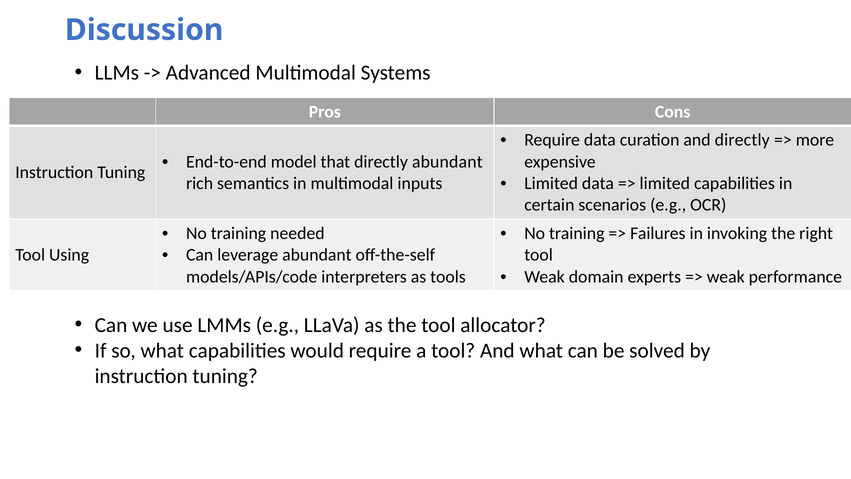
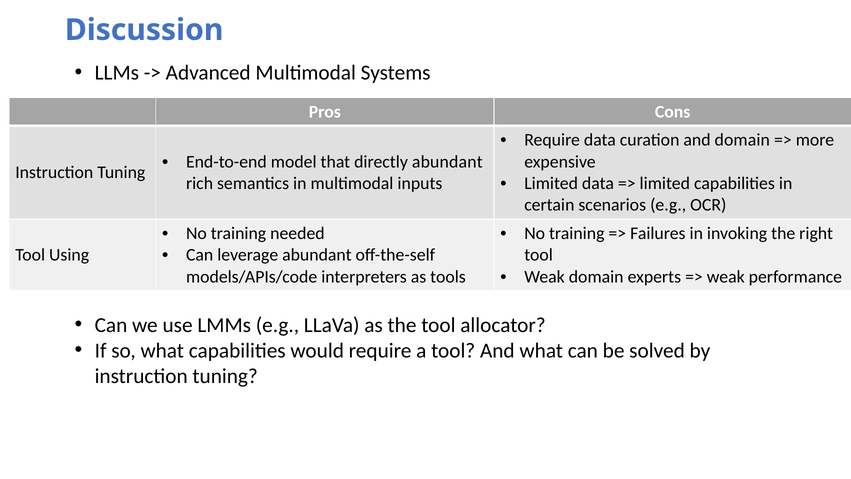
and directly: directly -> domain
